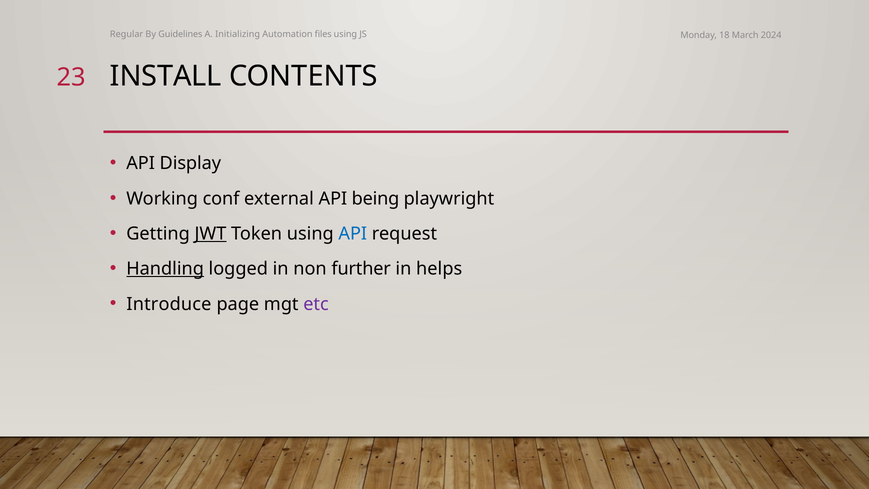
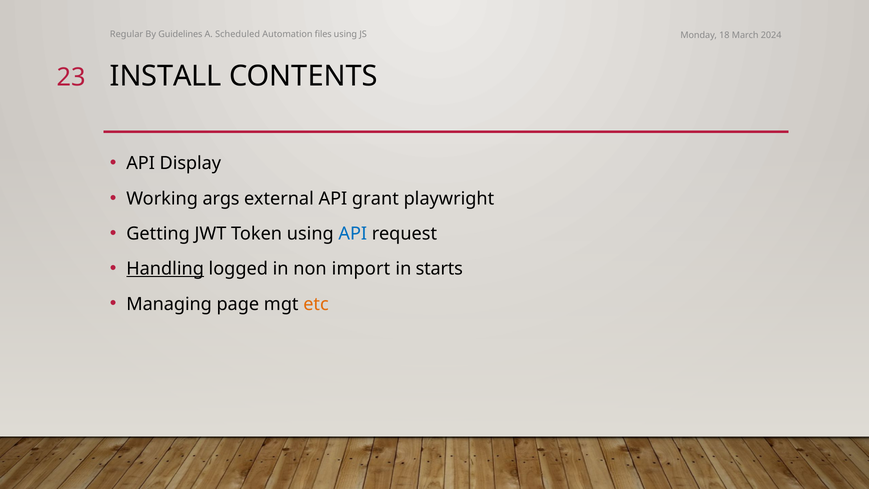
Initializing: Initializing -> Scheduled
conf: conf -> args
being: being -> grant
JWT underline: present -> none
further: further -> import
helps: helps -> starts
Introduce: Introduce -> Managing
etc colour: purple -> orange
